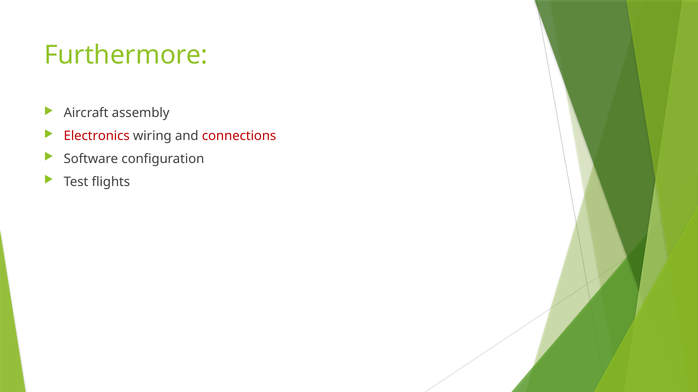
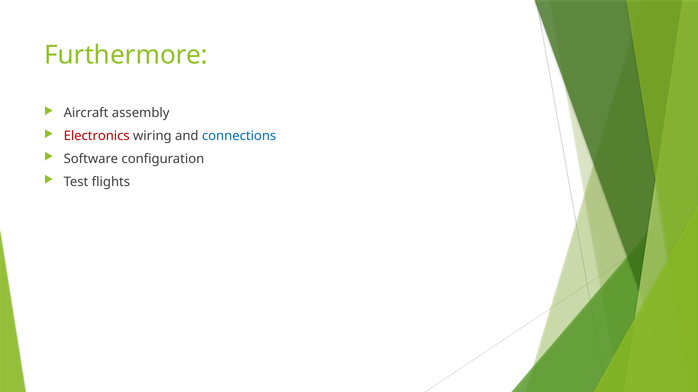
connections colour: red -> blue
